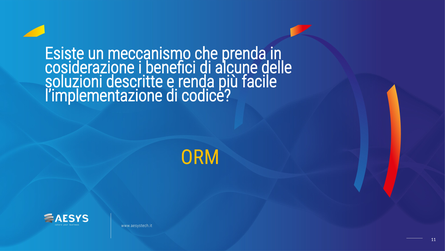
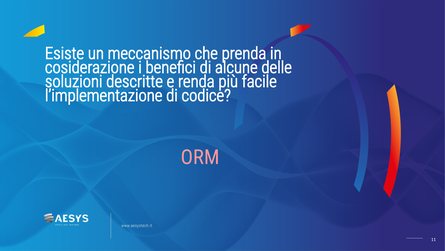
ORM colour: yellow -> pink
